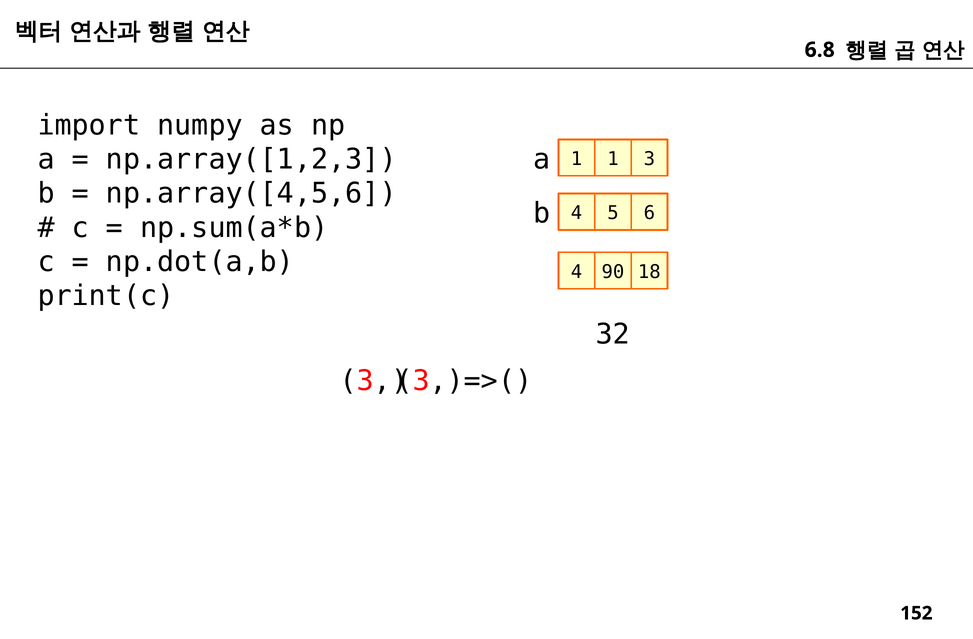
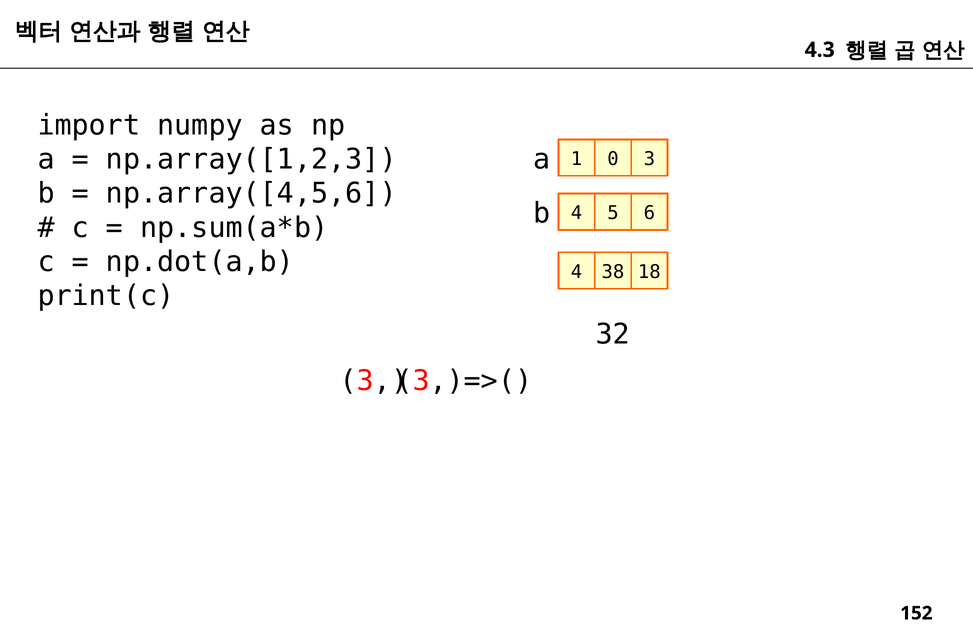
6.8: 6.8 -> 4.3
1 1: 1 -> 0
90: 90 -> 38
